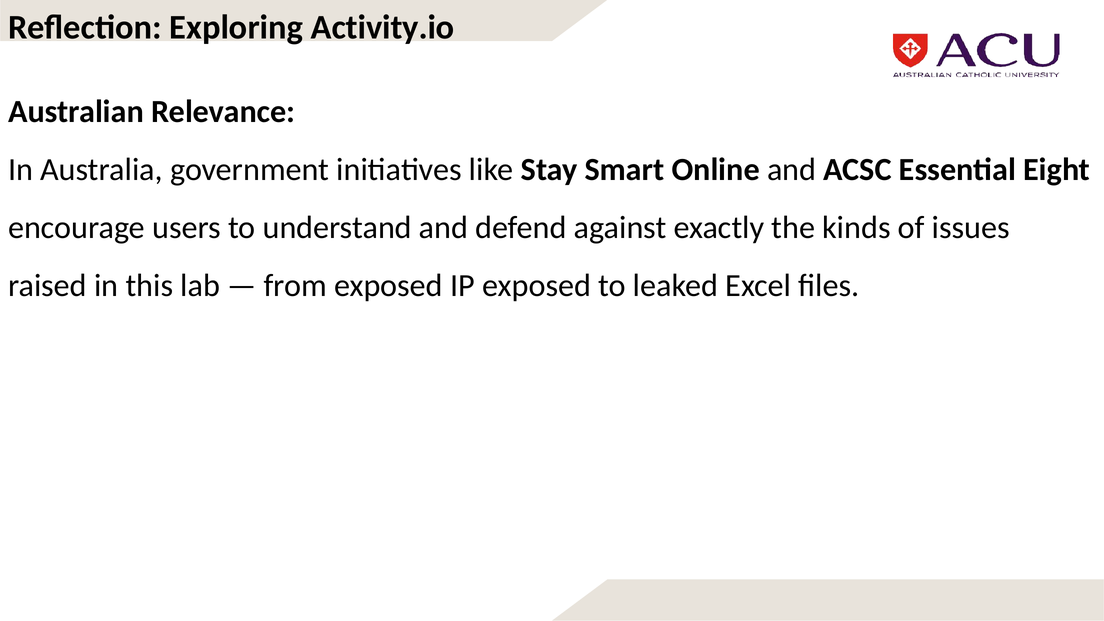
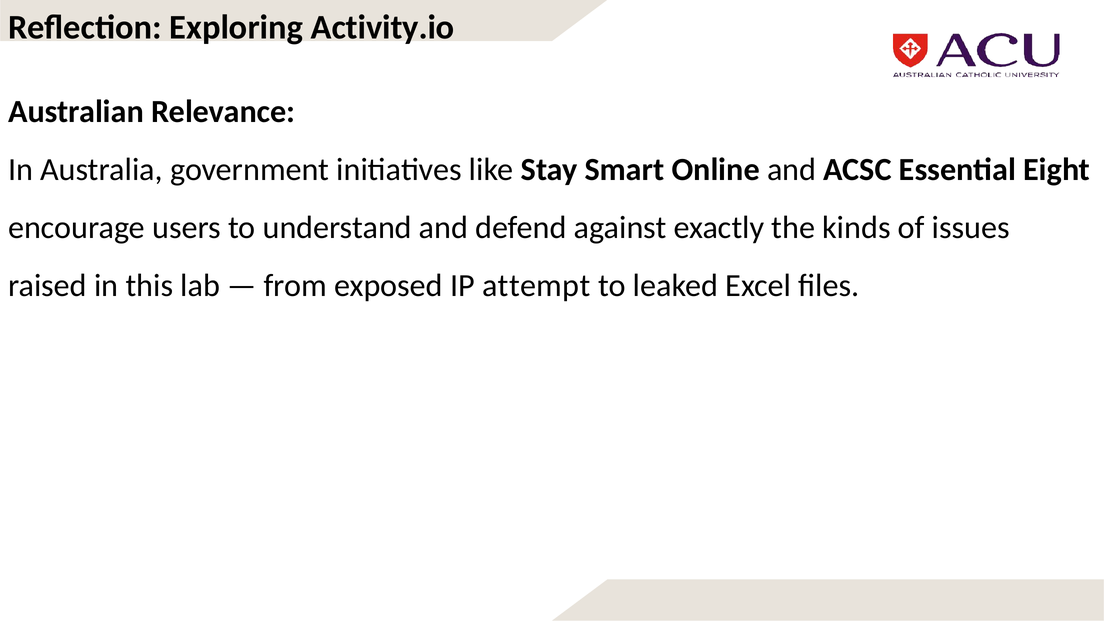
IP exposed: exposed -> attempt
